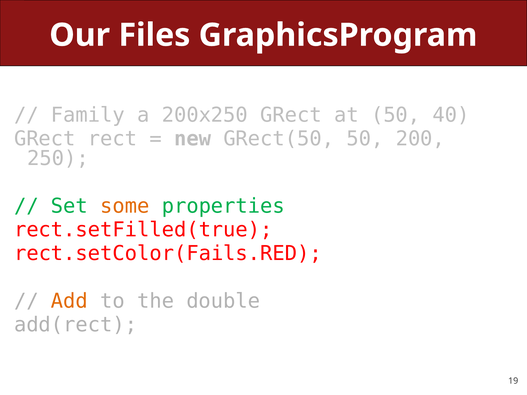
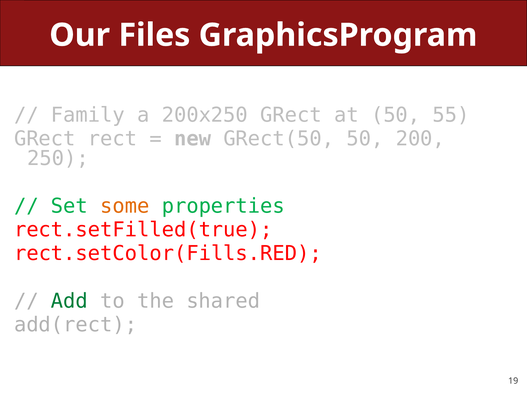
40: 40 -> 55
rect.setColor(Fails.RED: rect.setColor(Fails.RED -> rect.setColor(Fills.RED
Add colour: orange -> green
double: double -> shared
